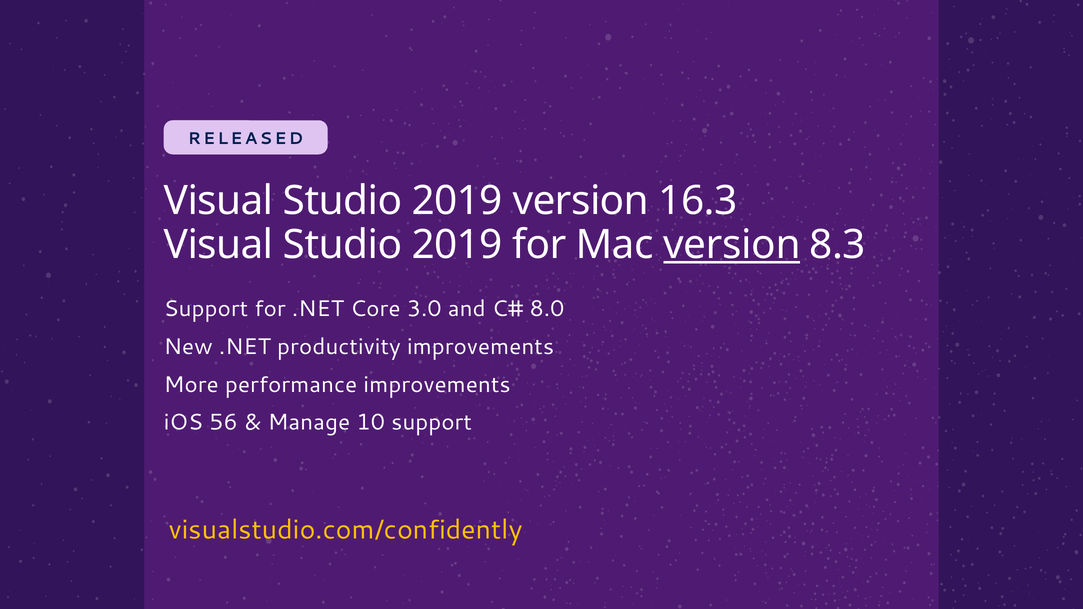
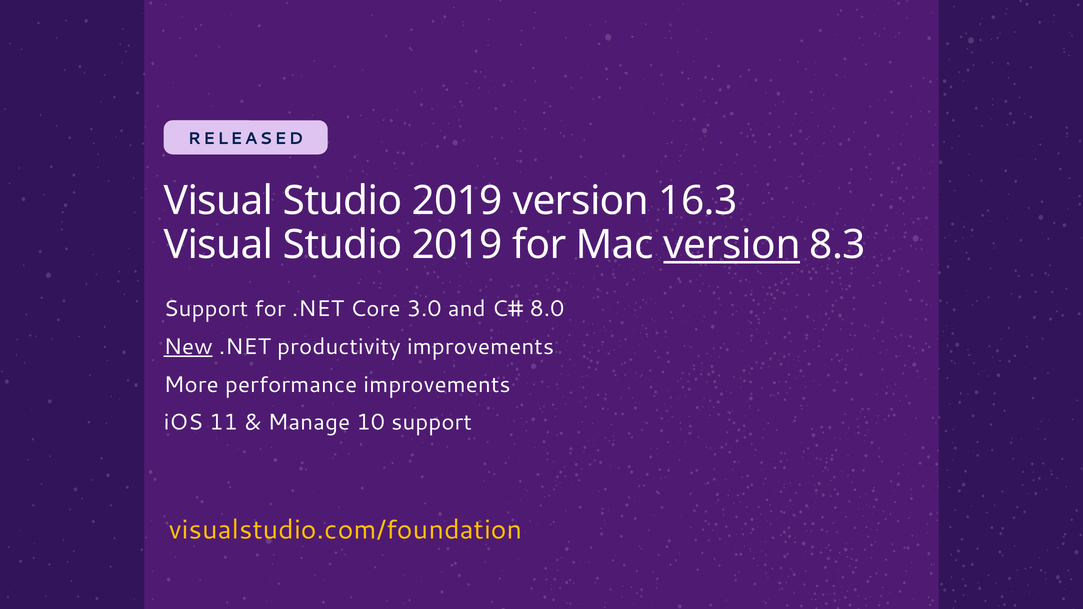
New underline: none -> present
56: 56 -> 11
visualstudio.com/confidently: visualstudio.com/confidently -> visualstudio.com/foundation
